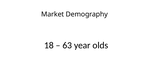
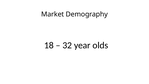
63: 63 -> 32
